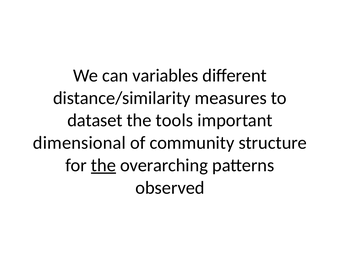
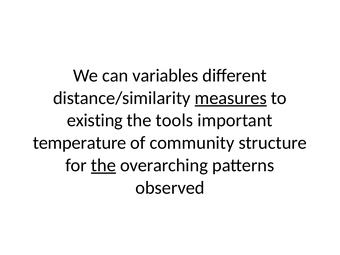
measures underline: none -> present
dataset: dataset -> existing
dimensional: dimensional -> temperature
